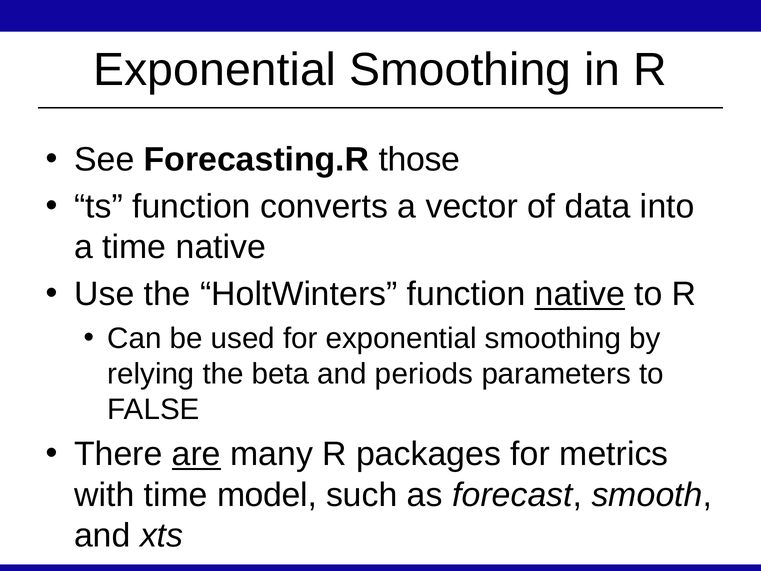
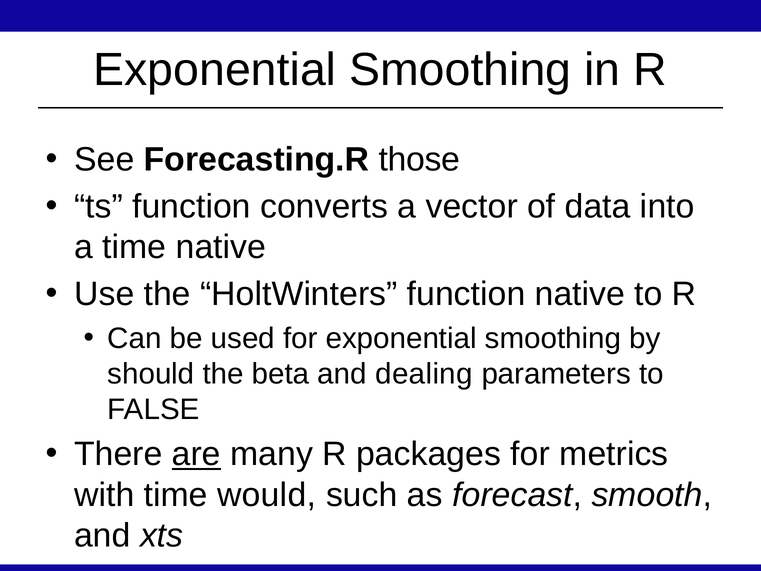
native at (580, 294) underline: present -> none
relying: relying -> should
periods: periods -> dealing
model: model -> would
